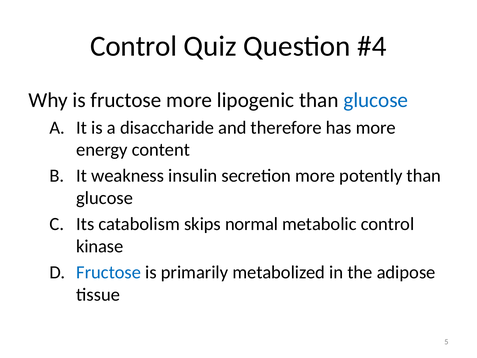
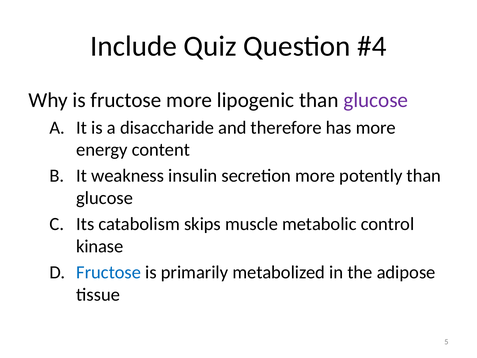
Control at (134, 46): Control -> Include
glucose at (376, 100) colour: blue -> purple
normal: normal -> muscle
